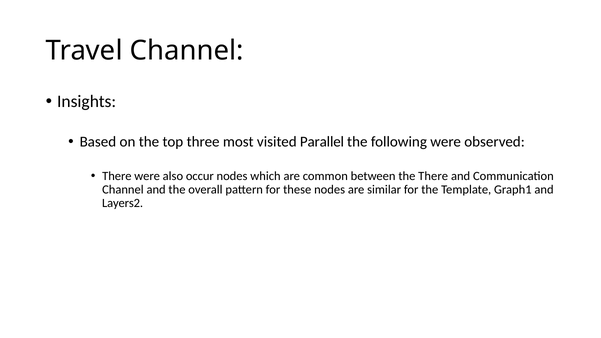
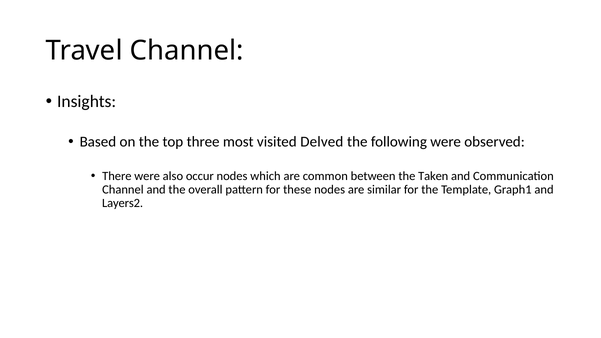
Parallel: Parallel -> Delved
the There: There -> Taken
